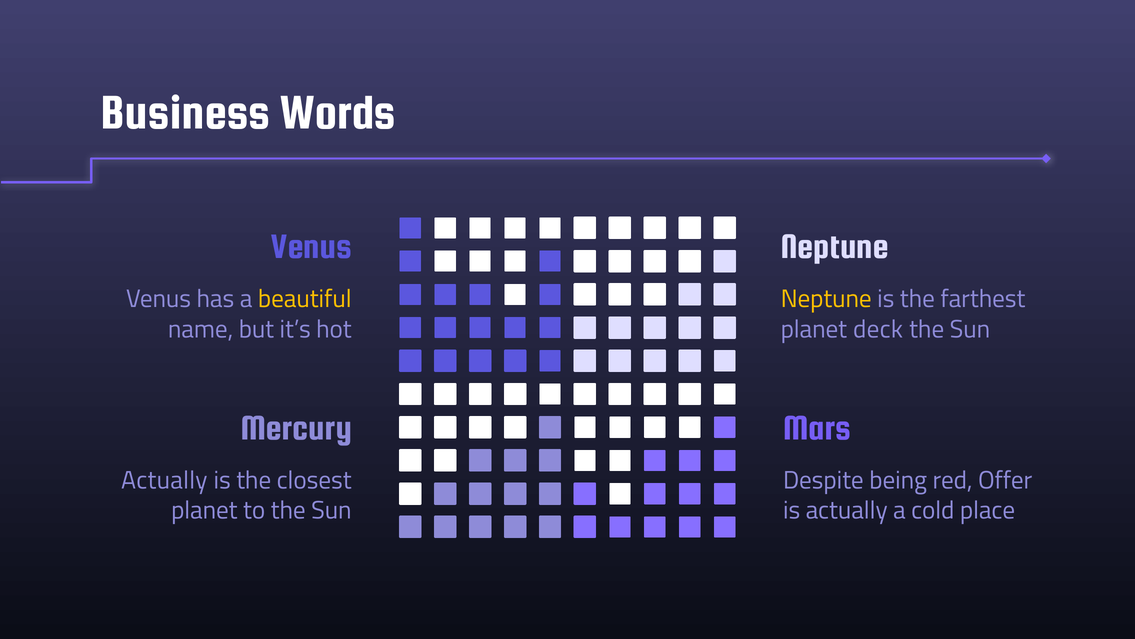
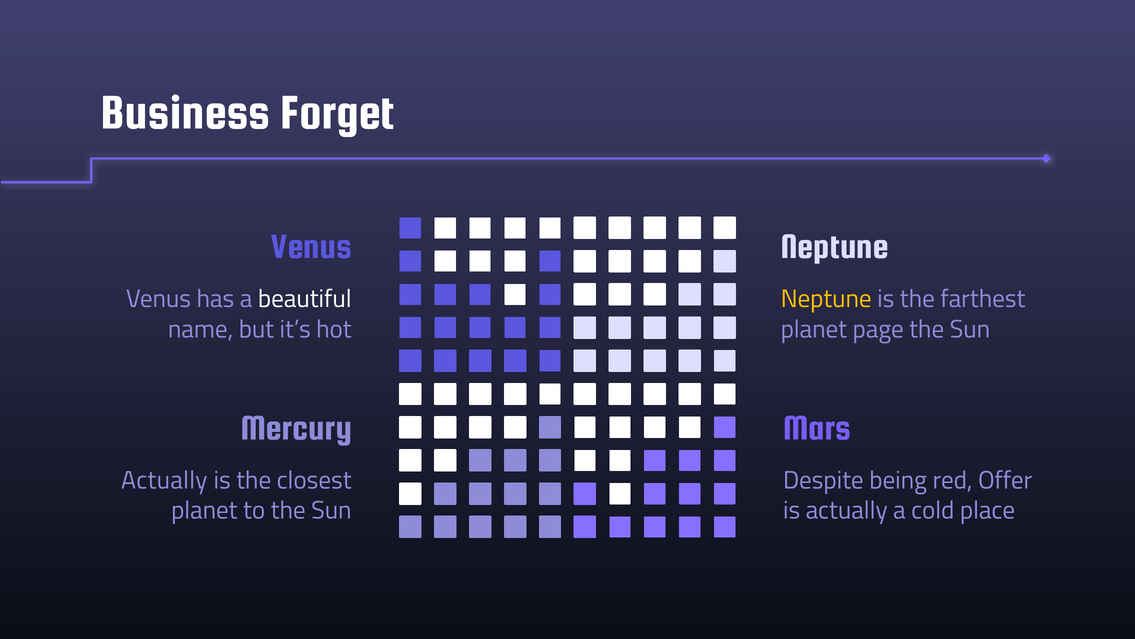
Words: Words -> Forget
beautiful colour: yellow -> white
deck: deck -> page
